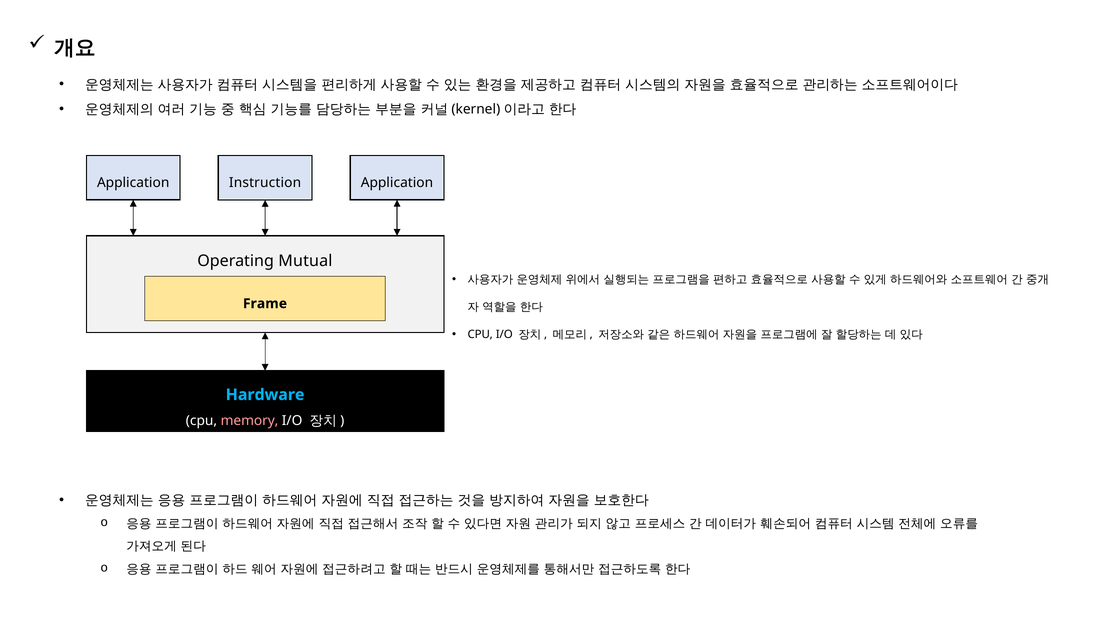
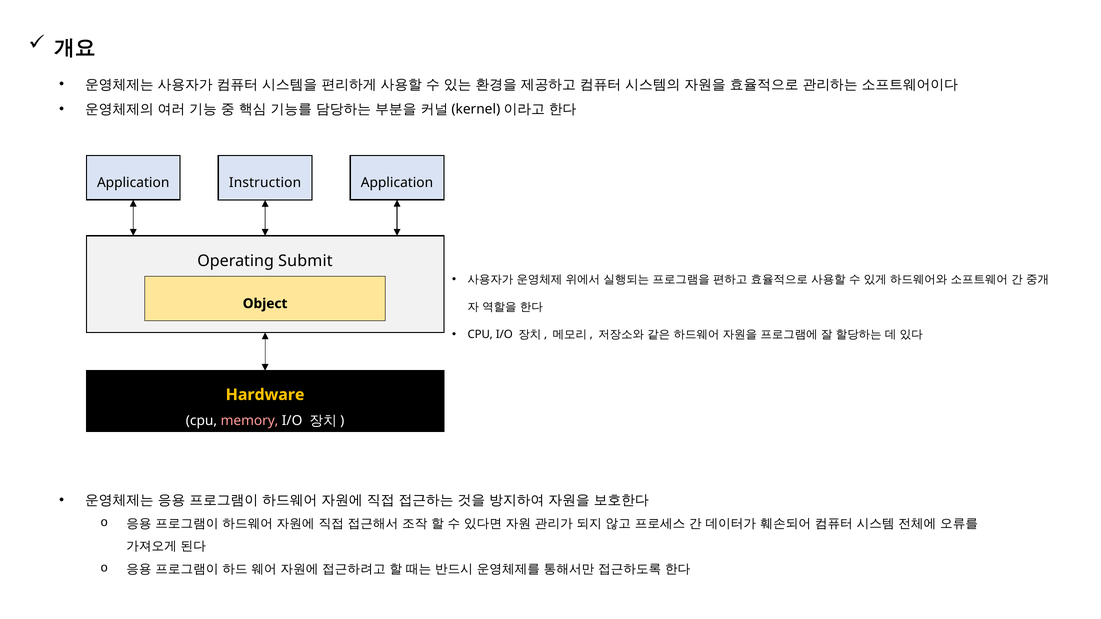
Mutual: Mutual -> Submit
Frame: Frame -> Object
Hardware colour: light blue -> yellow
